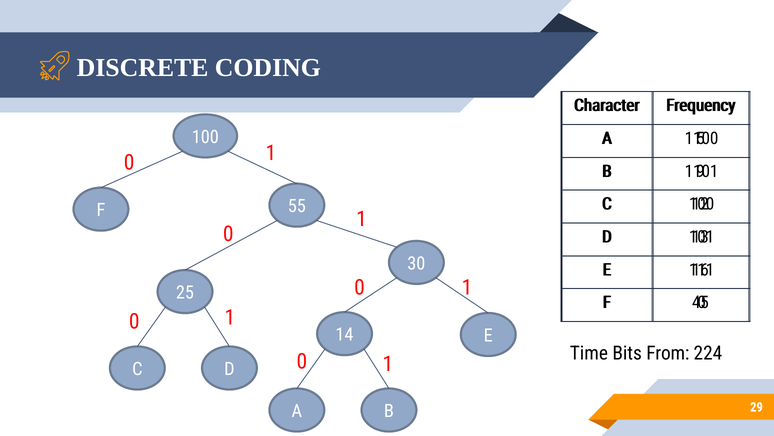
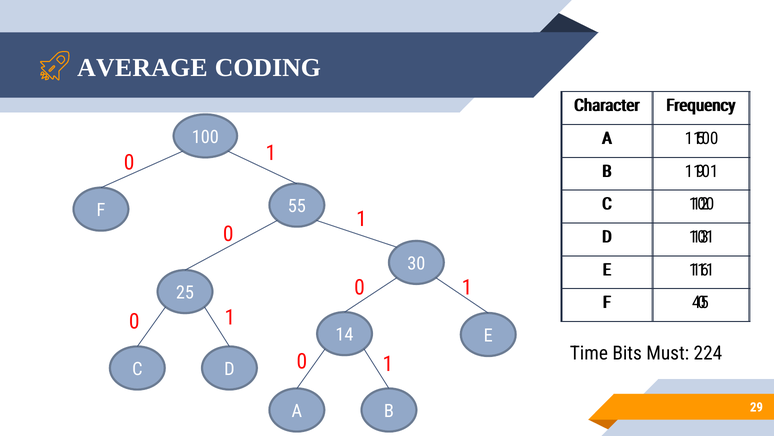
DISCRETE: DISCRETE -> AVERAGE
From: From -> Must
